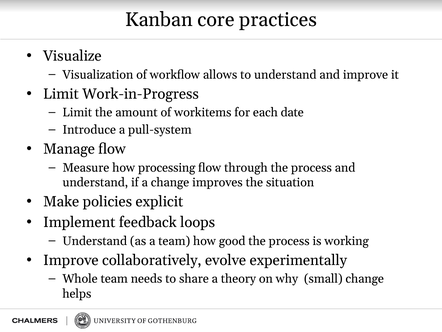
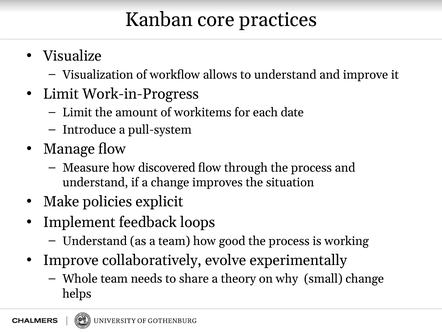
processing: processing -> discovered
